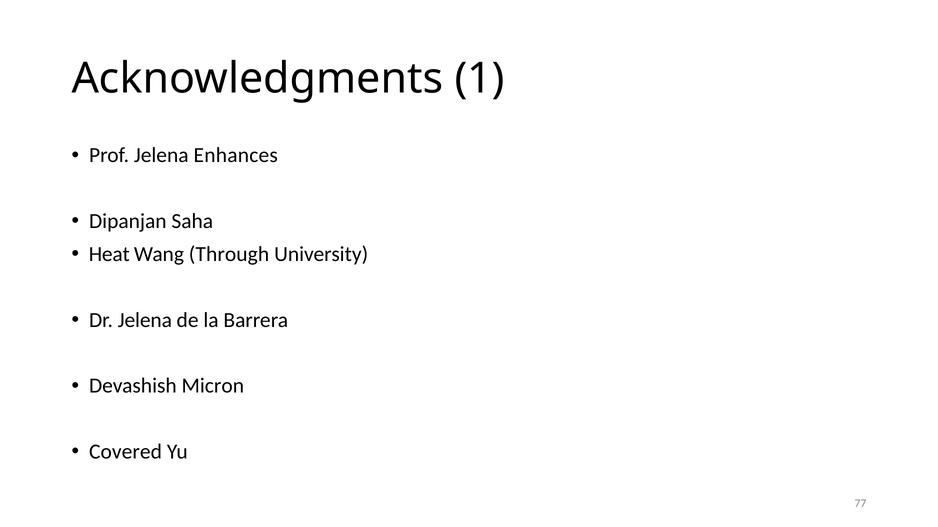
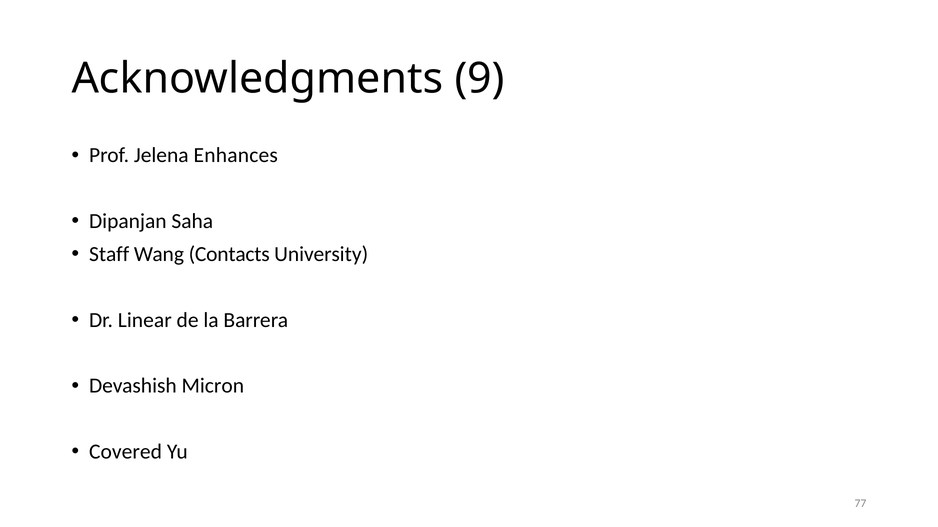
1: 1 -> 9
Heat: Heat -> Staff
Through: Through -> Contacts
Dr Jelena: Jelena -> Linear
